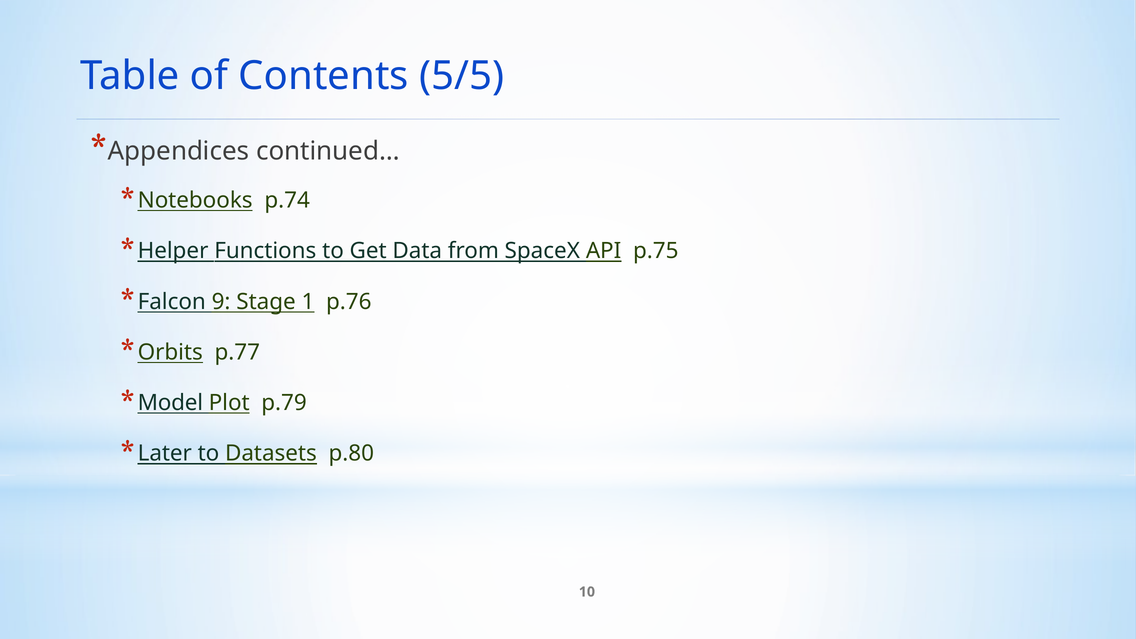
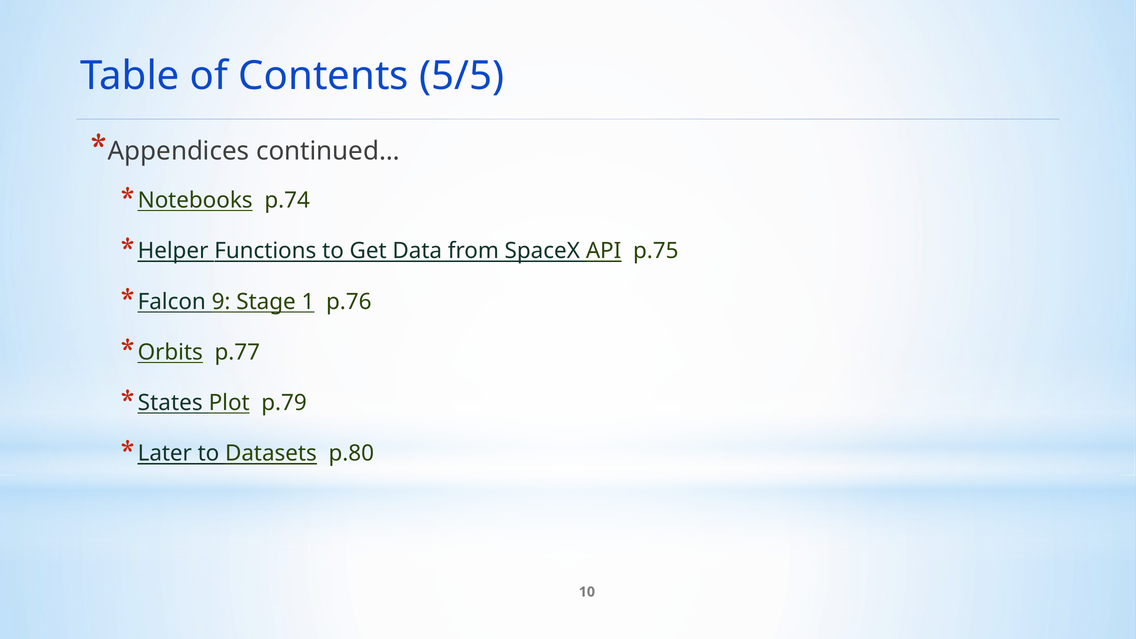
Model: Model -> States
